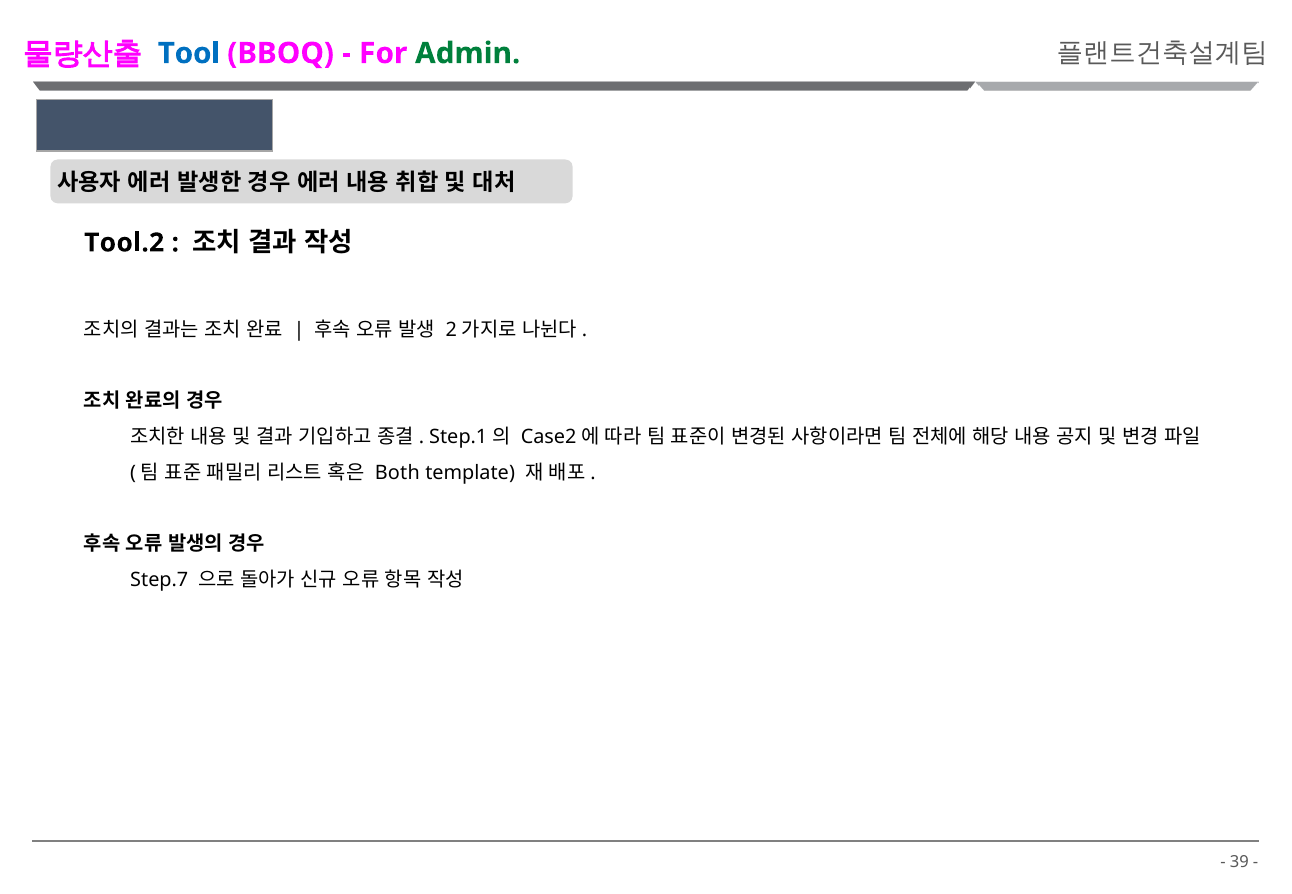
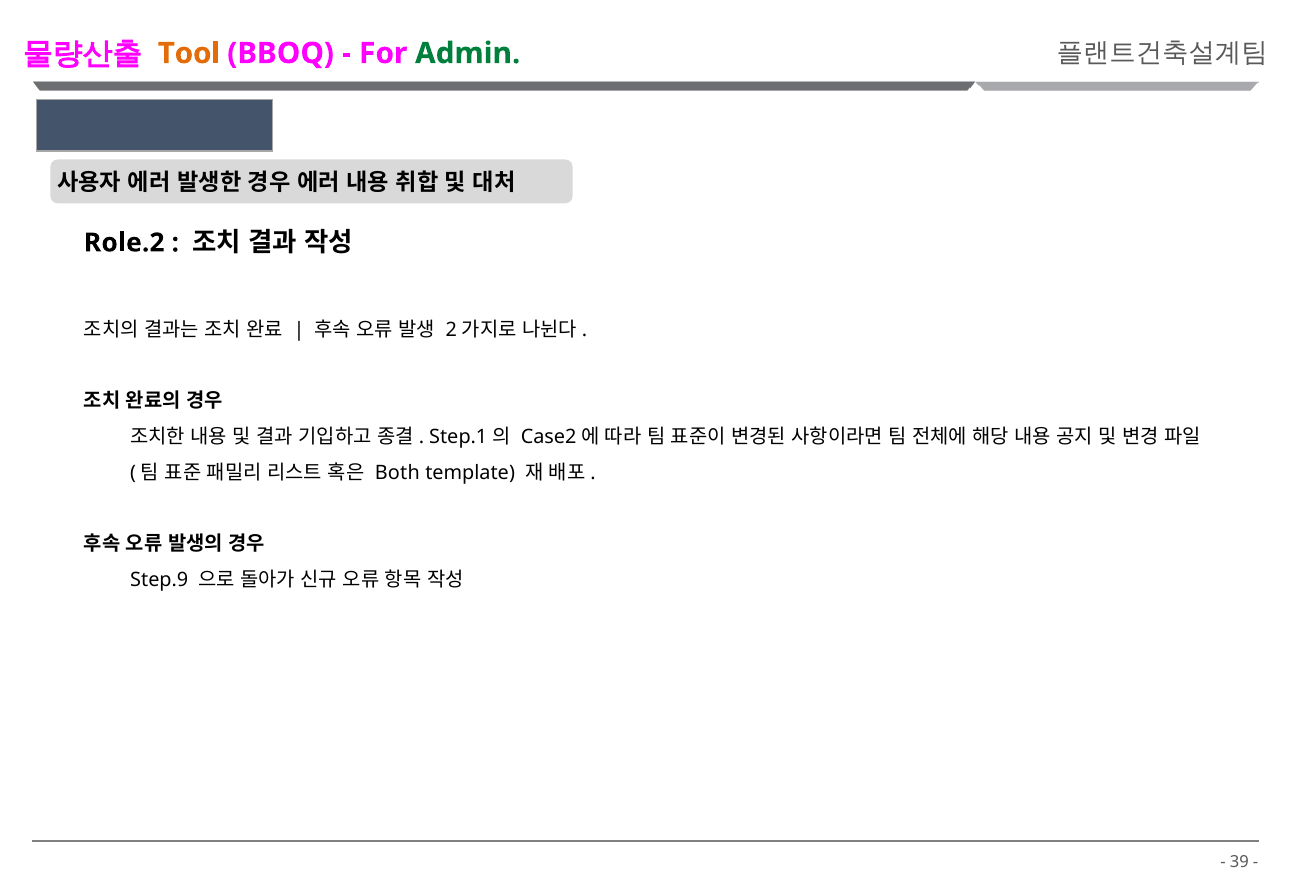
Tool colour: blue -> orange
Tool.2: Tool.2 -> Role.2
Step.7: Step.7 -> Step.9
